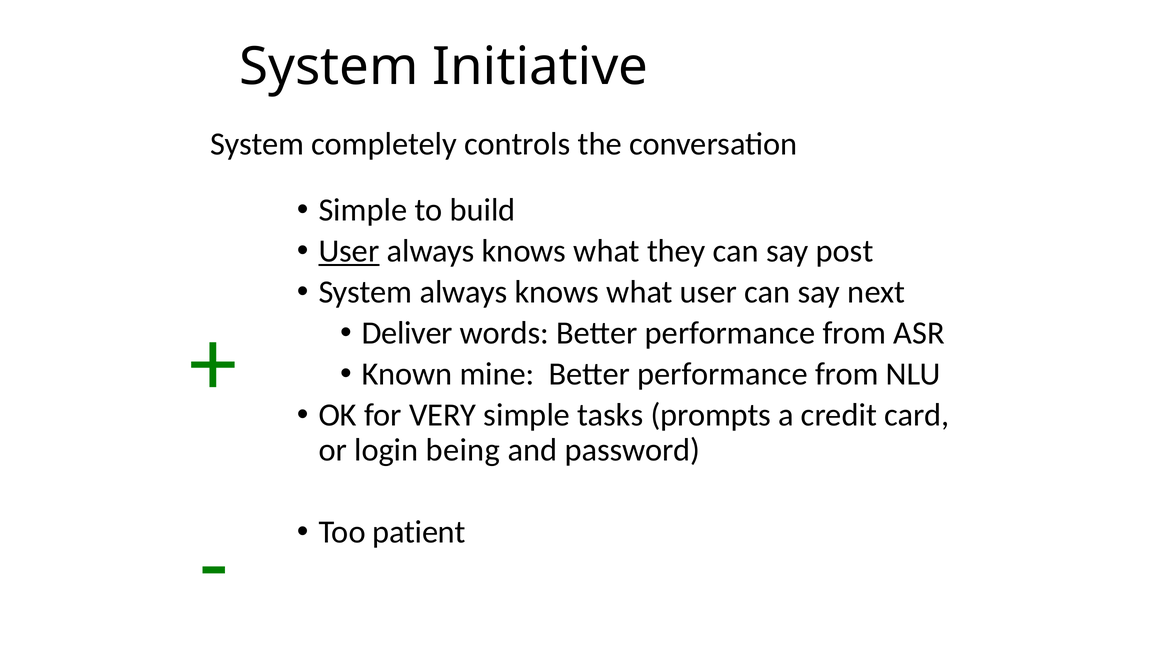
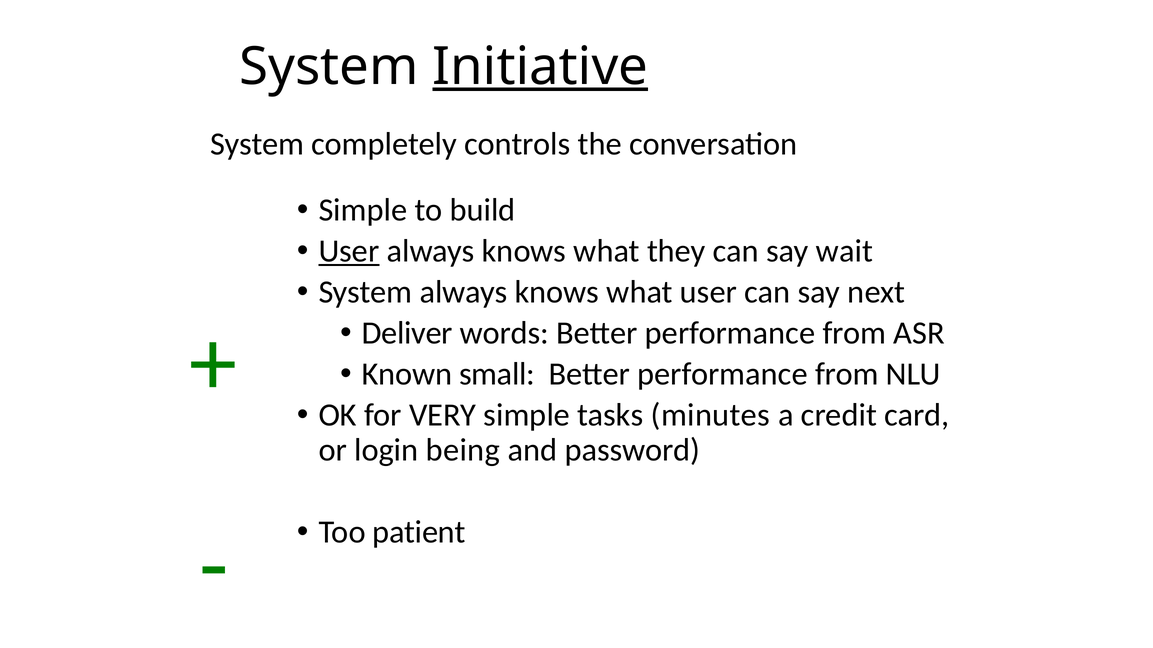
Initiative underline: none -> present
post: post -> wait
mine: mine -> small
prompts: prompts -> minutes
